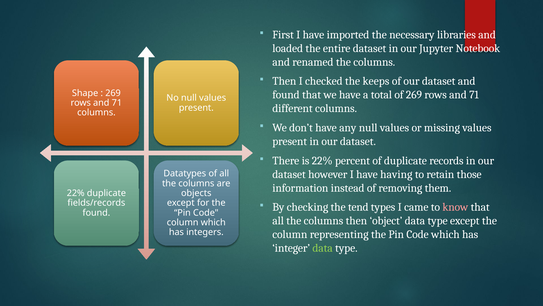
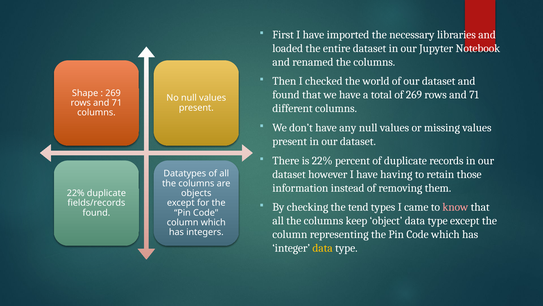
keeps: keeps -> world
columns then: then -> keep
data at (323, 248) colour: light green -> yellow
